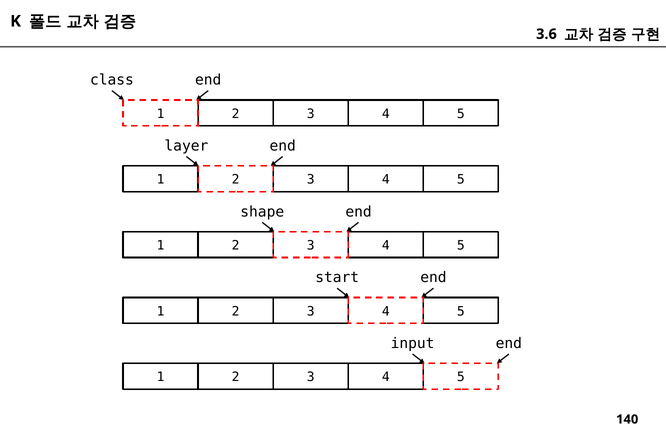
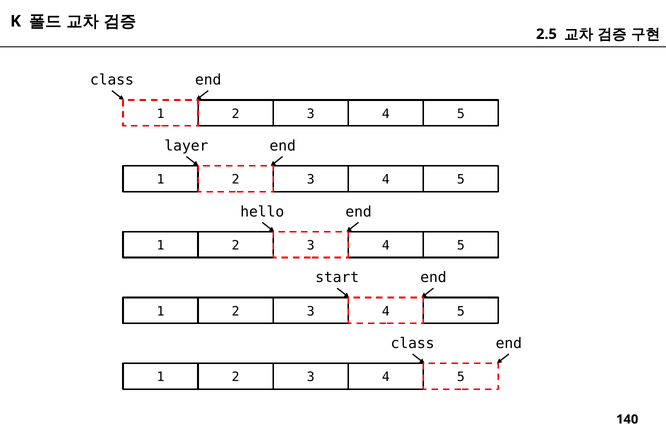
3.6: 3.6 -> 2.5
shape: shape -> hello
input at (413, 344): input -> class
